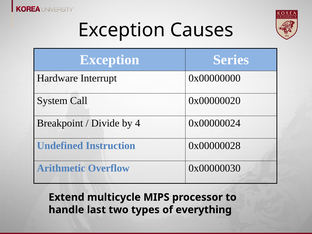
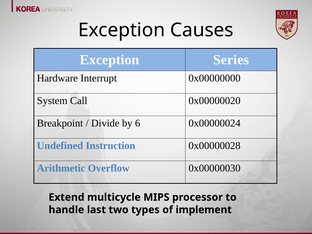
4: 4 -> 6
everything: everything -> implement
